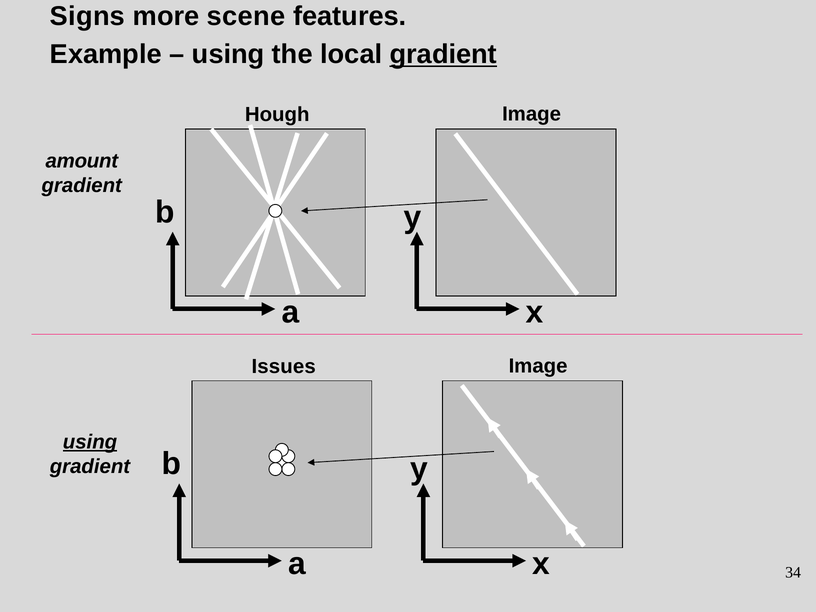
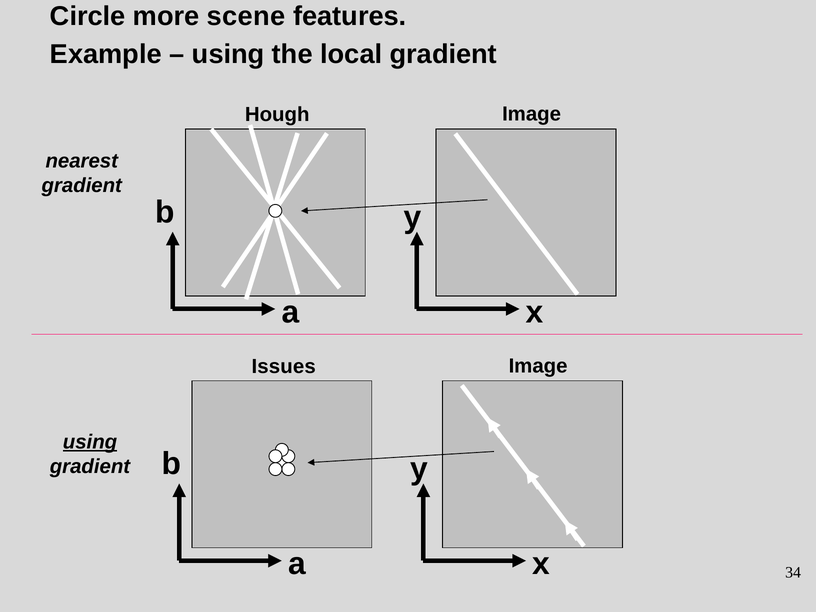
Signs: Signs -> Circle
gradient at (443, 54) underline: present -> none
amount: amount -> nearest
